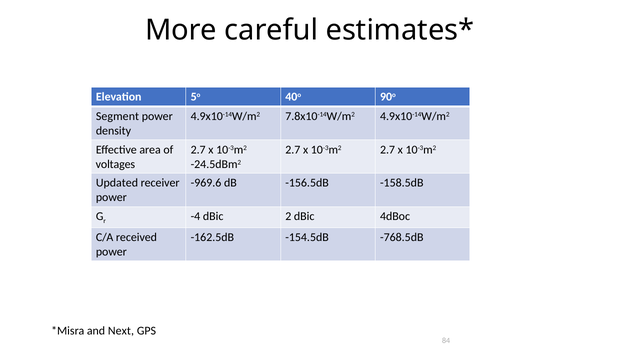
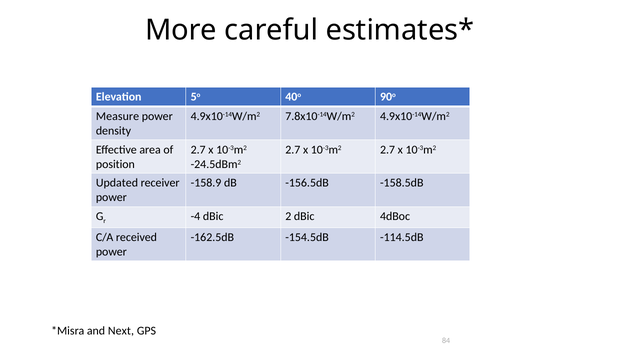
Segment: Segment -> Measure
voltages: voltages -> position
-969.6: -969.6 -> -158.9
-768.5dB: -768.5dB -> -114.5dB
